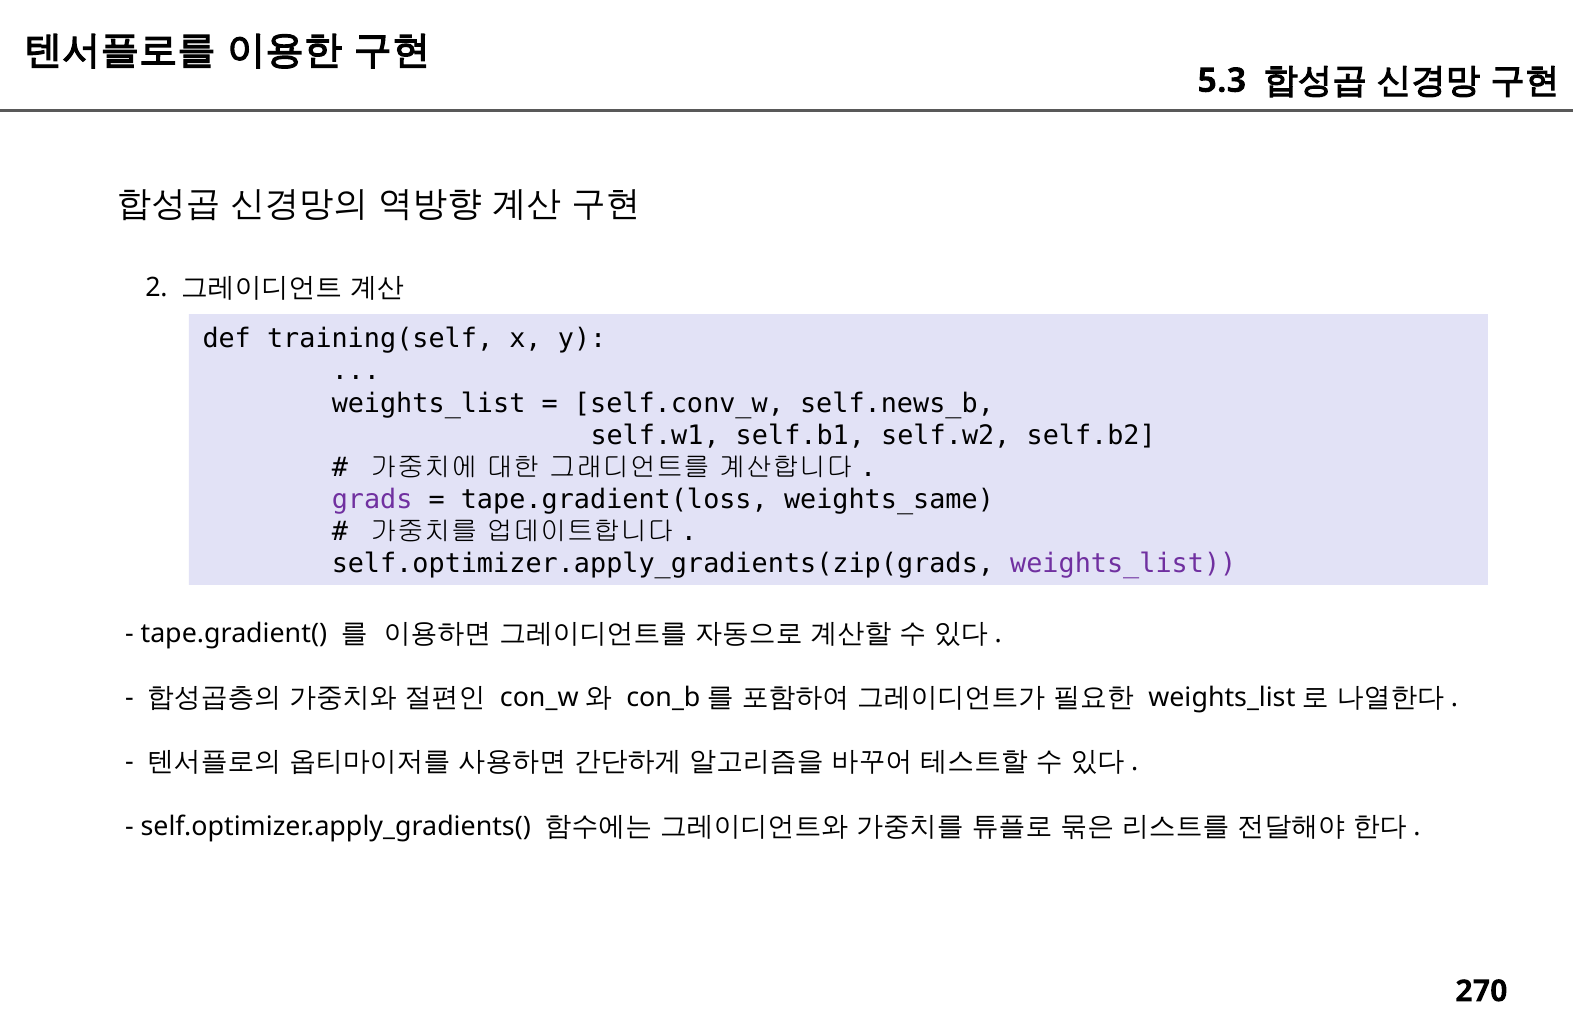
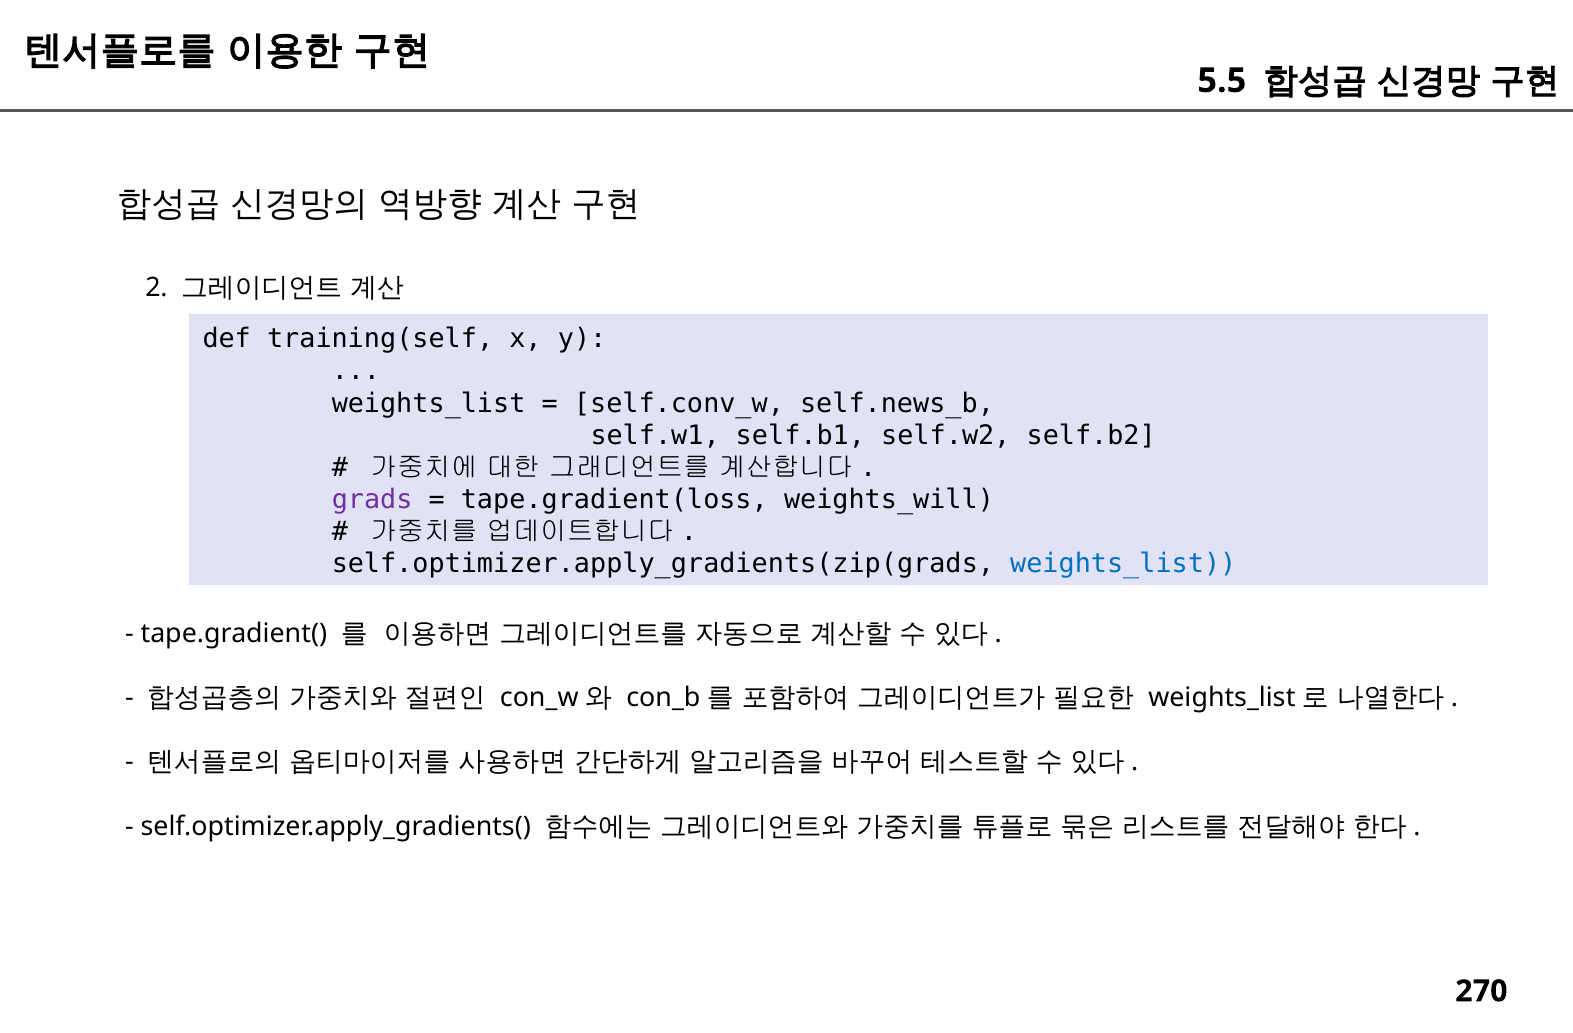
5.3: 5.3 -> 5.5
weights_same: weights_same -> weights_will
weights_list at (1123, 564) colour: purple -> blue
